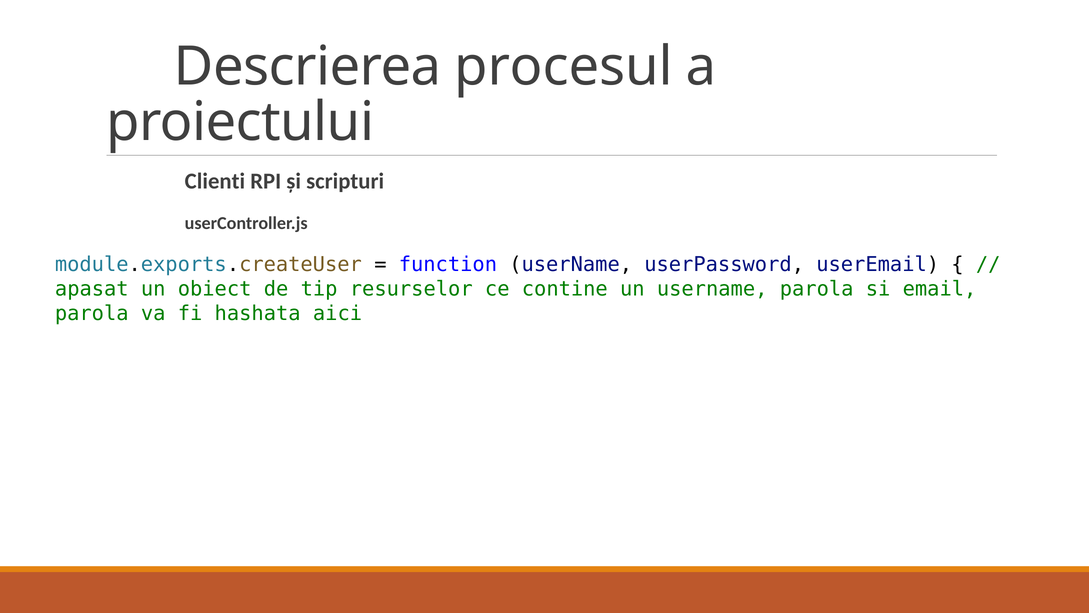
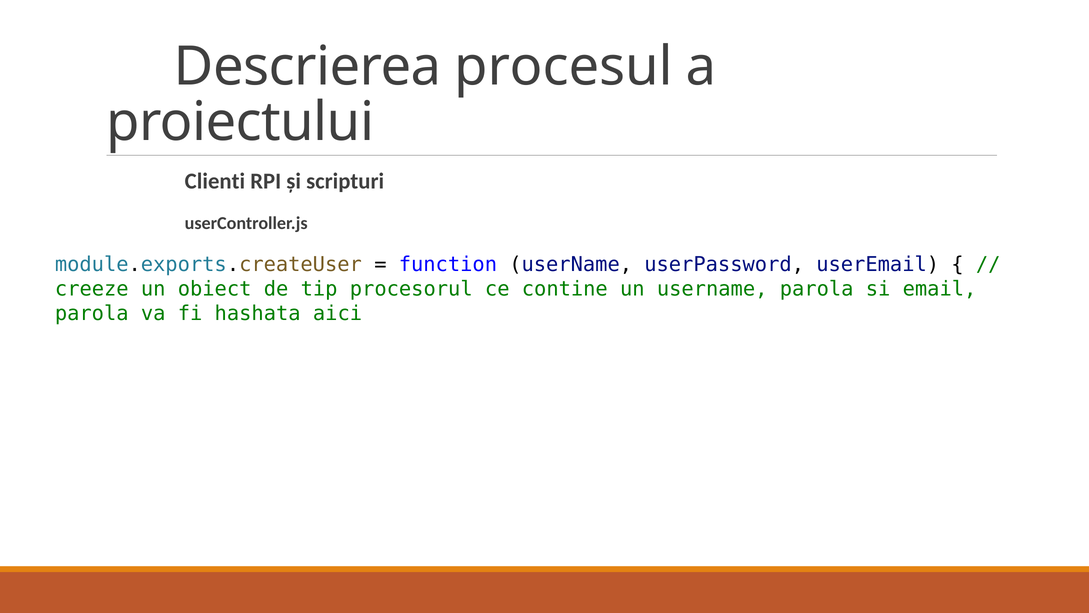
apasat: apasat -> creeze
resurselor: resurselor -> procesorul
